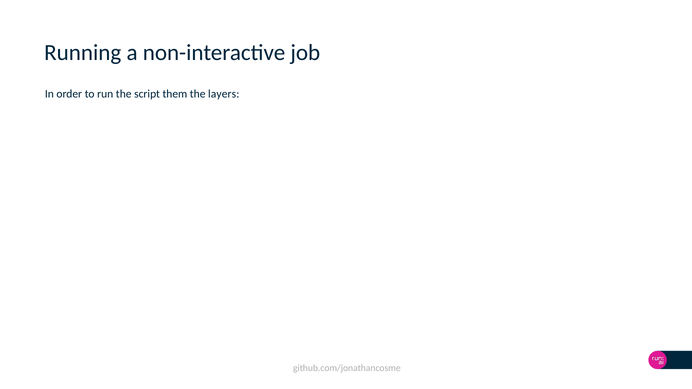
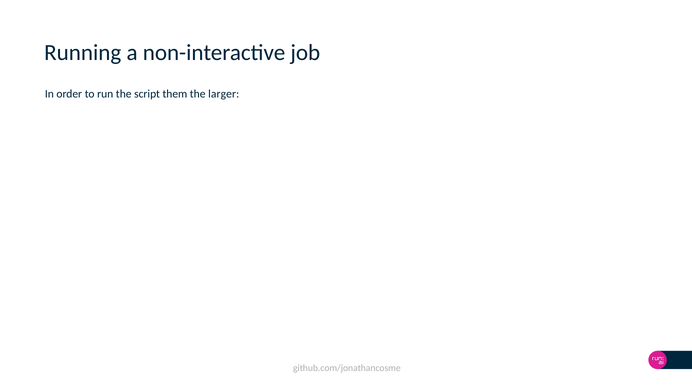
layers: layers -> larger
